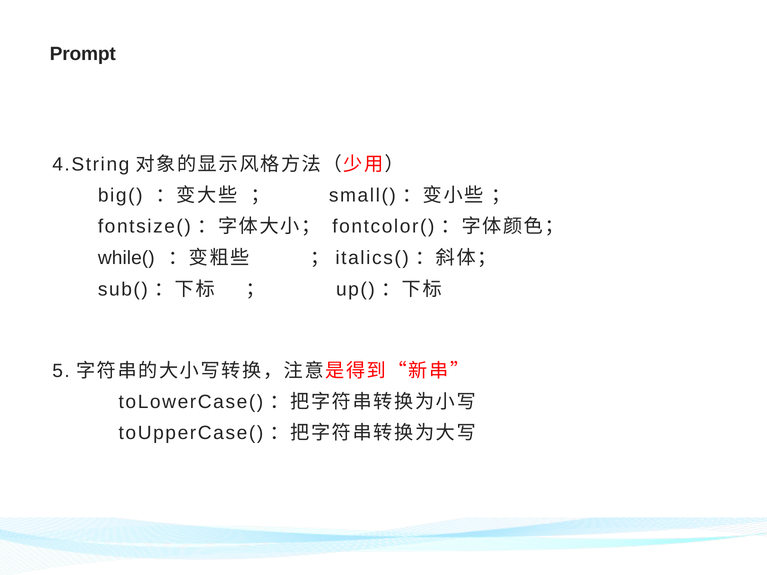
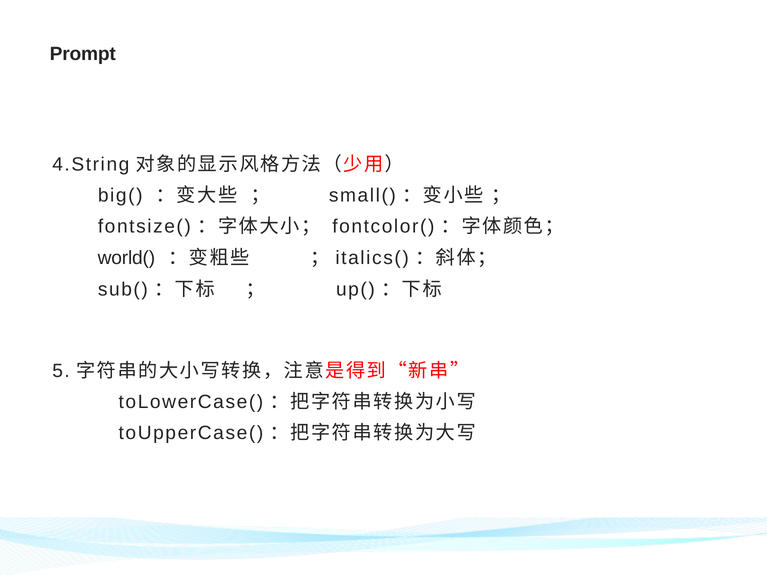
while(: while( -> world(
